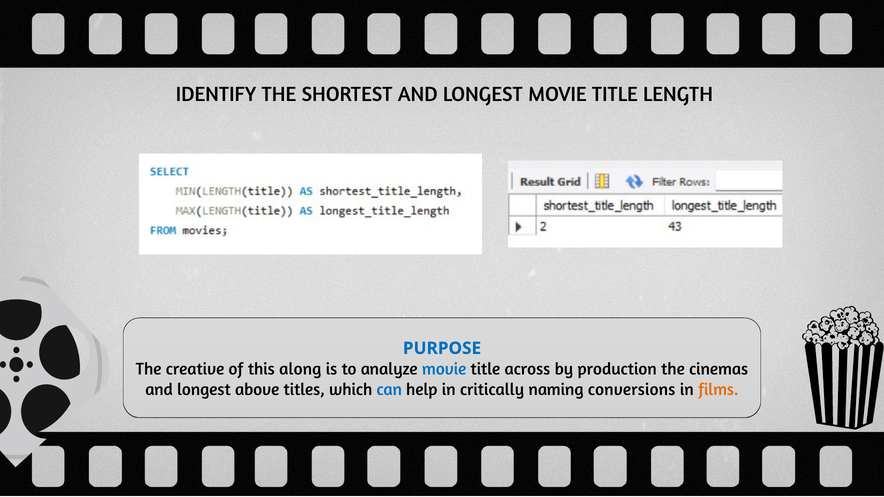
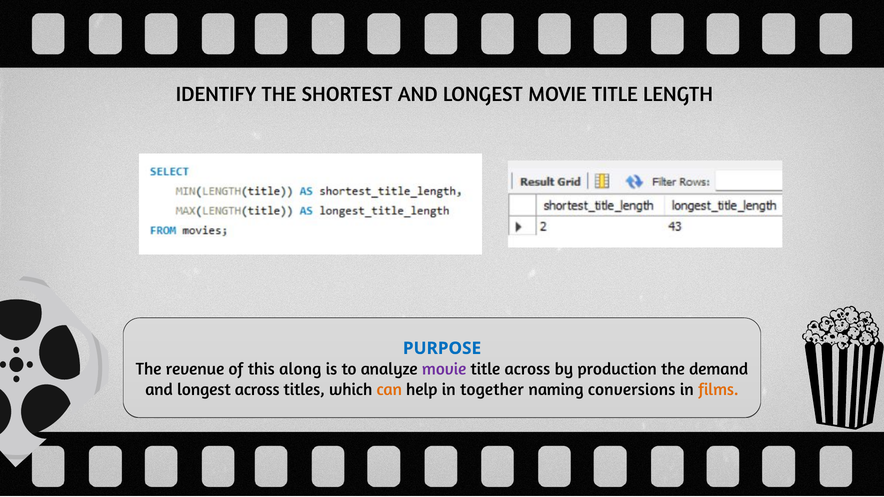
creative: creative -> revenue
movie at (444, 369) colour: blue -> purple
cinemas: cinemas -> demand
longest above: above -> across
can colour: blue -> orange
critically: critically -> together
